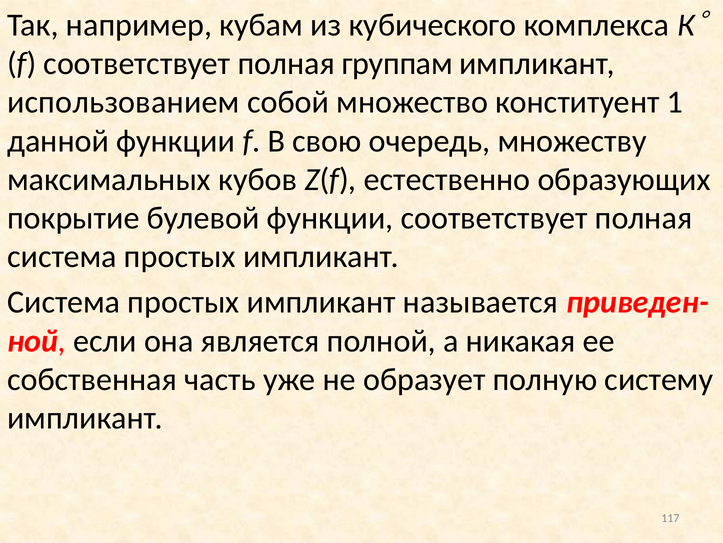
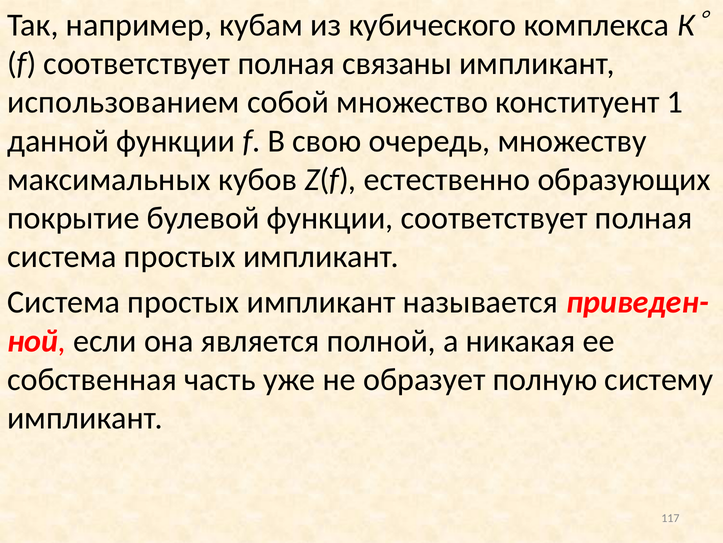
группам: группам -> связаны
